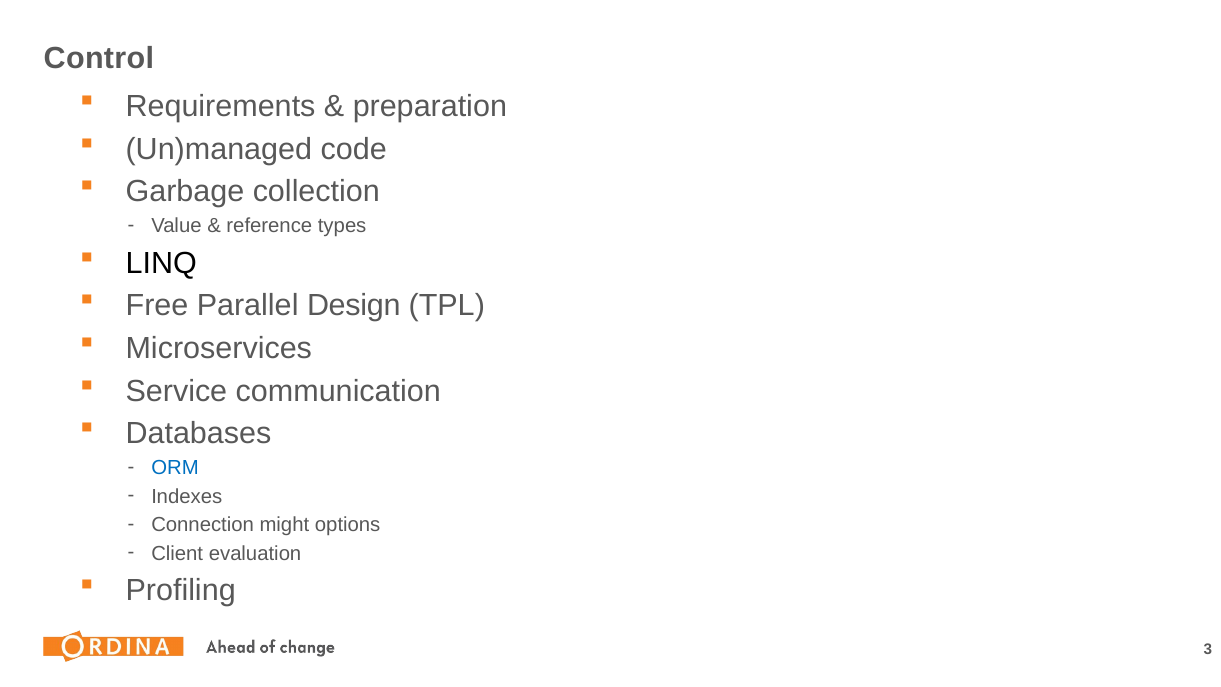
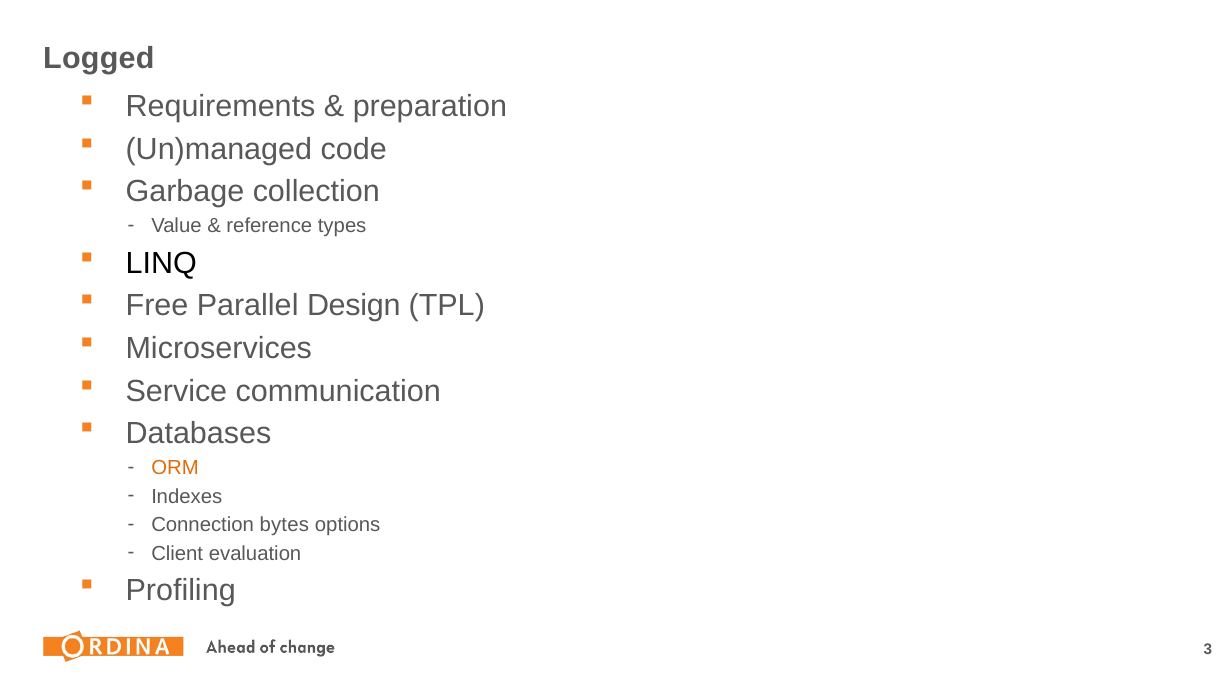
Control: Control -> Logged
ORM colour: blue -> orange
might: might -> bytes
